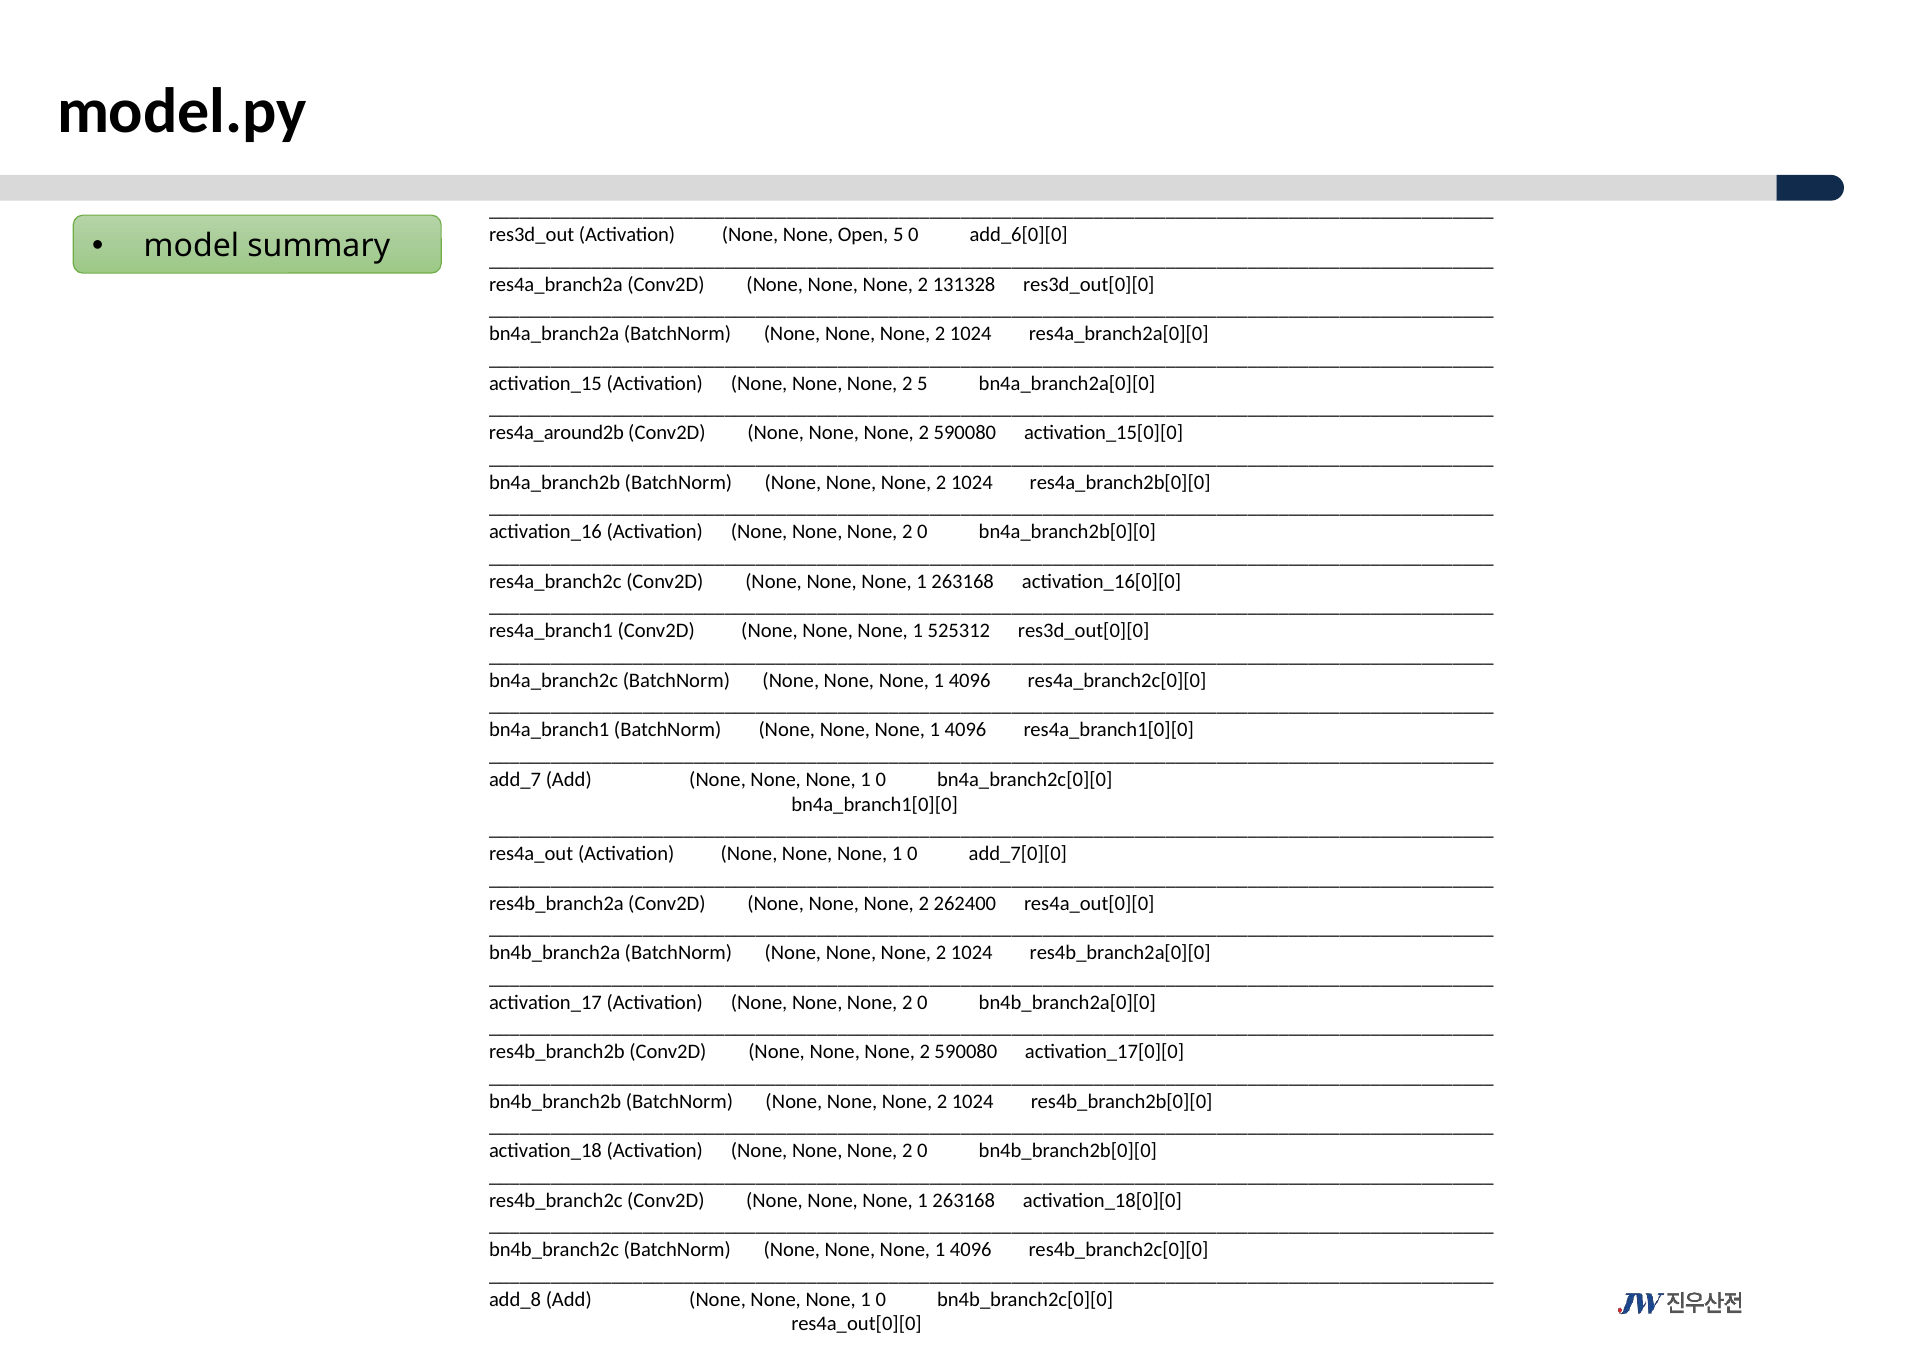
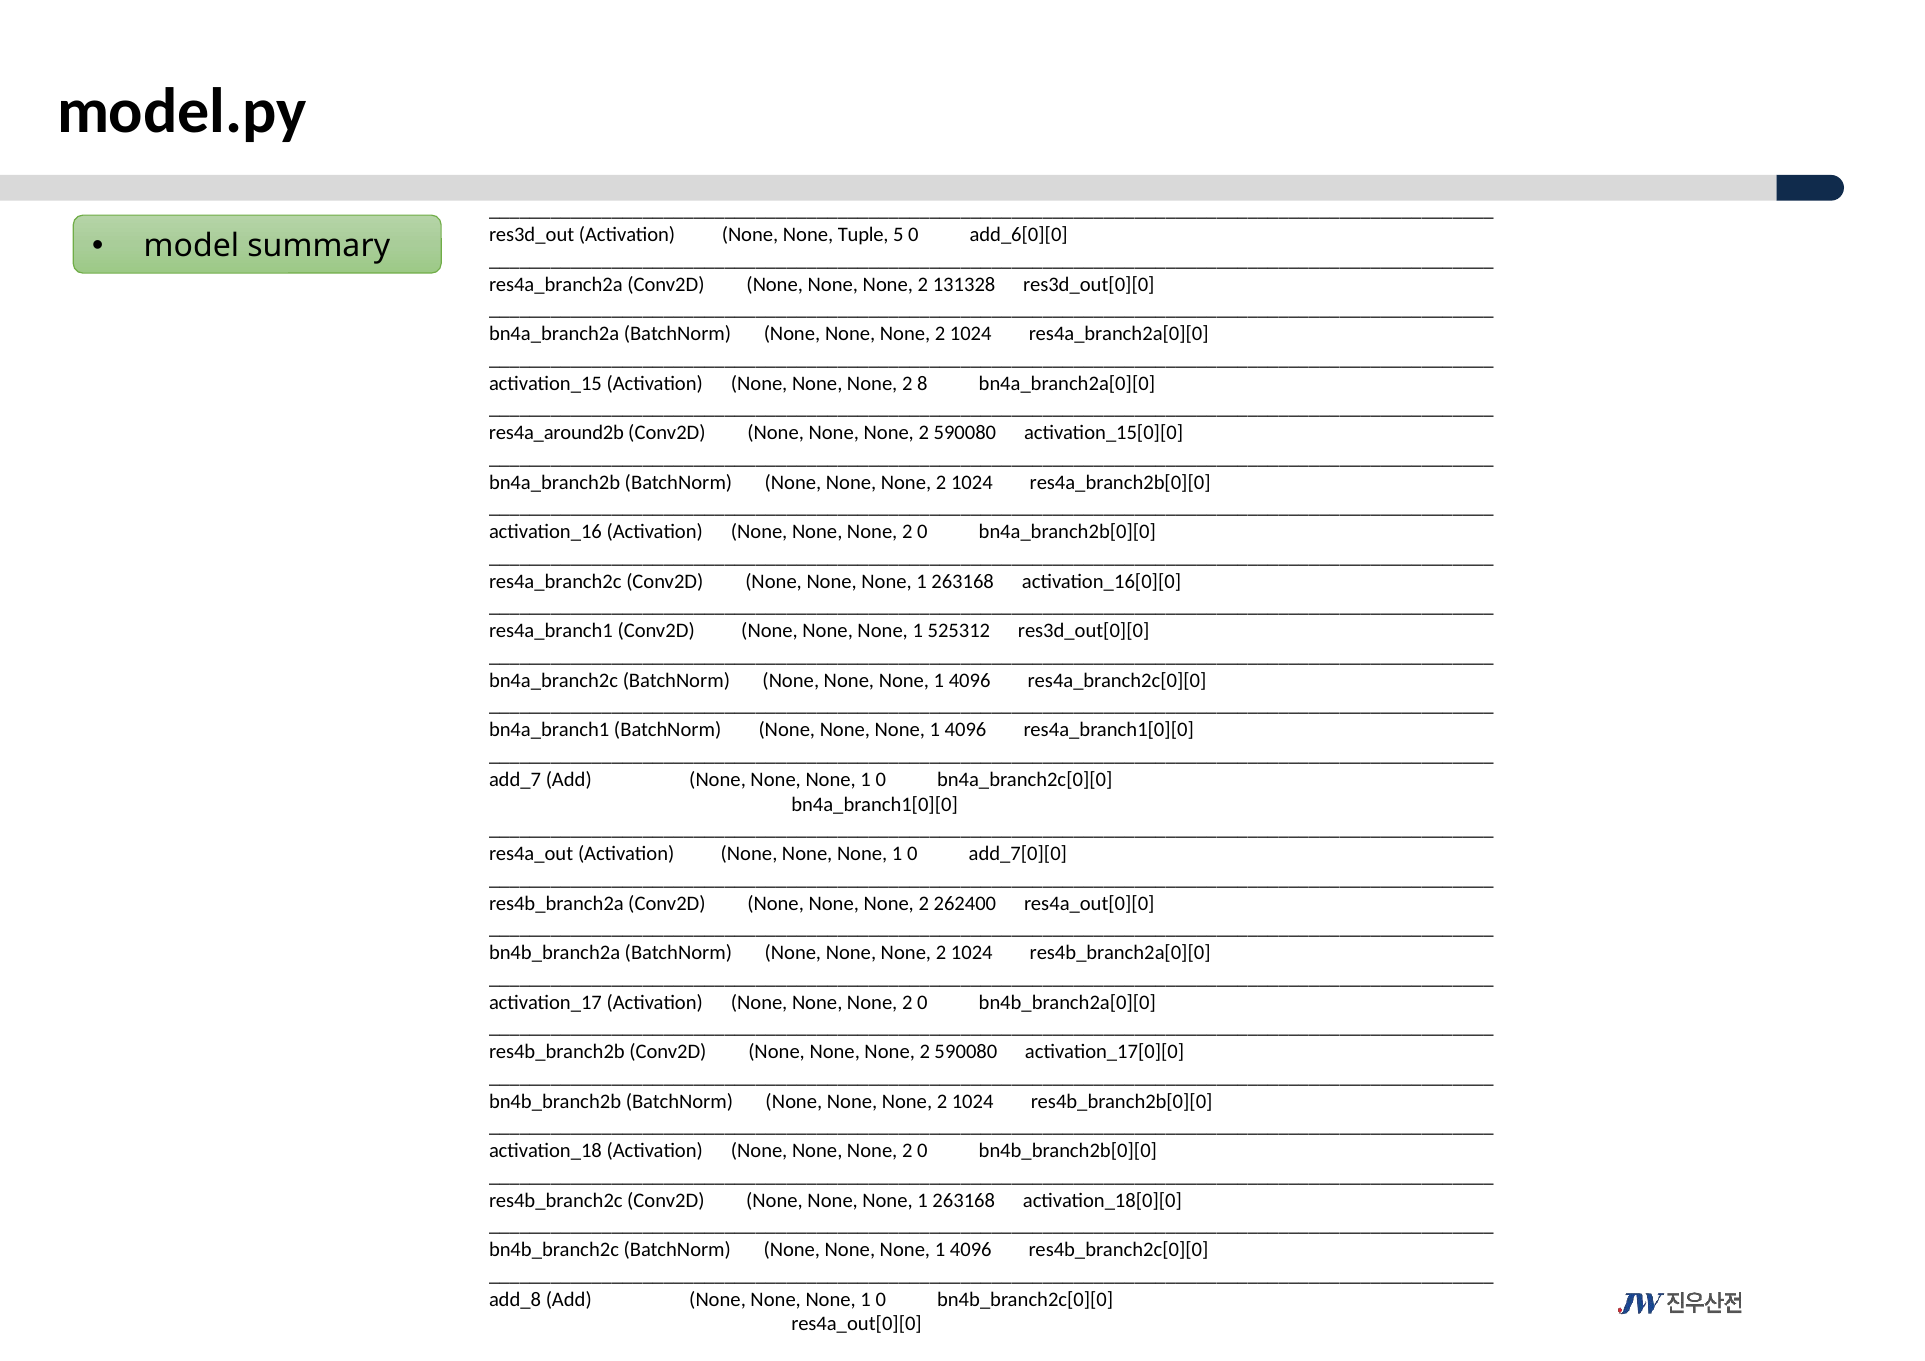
Open: Open -> Tuple
2 5: 5 -> 8
